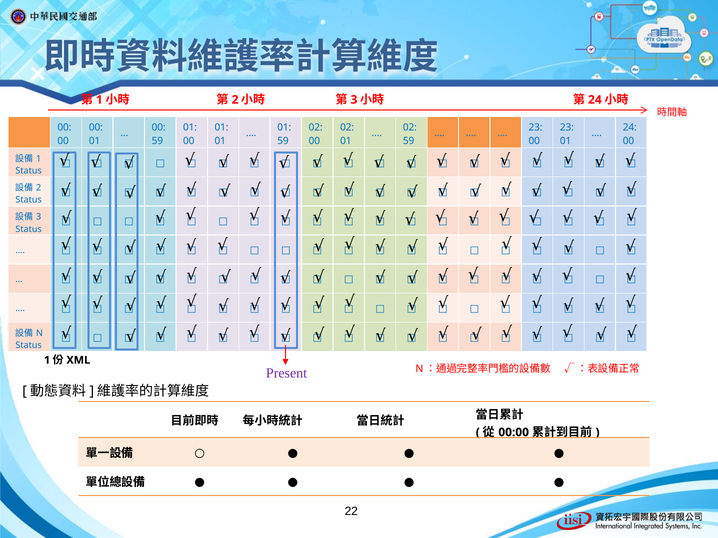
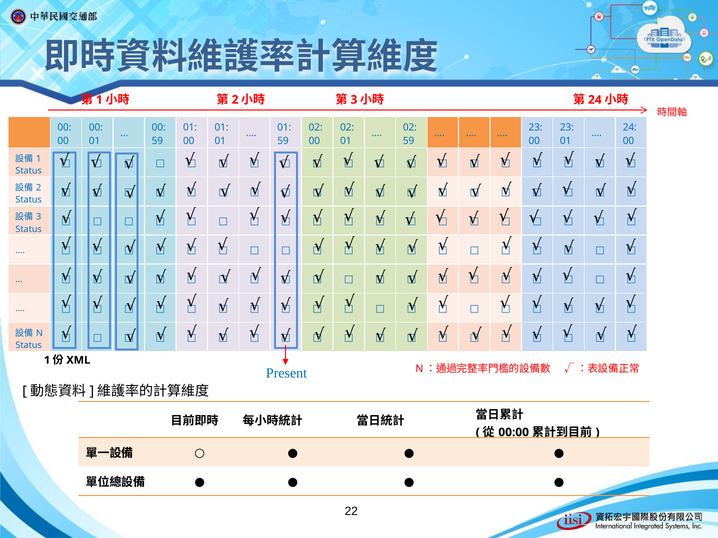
Present colour: purple -> blue
